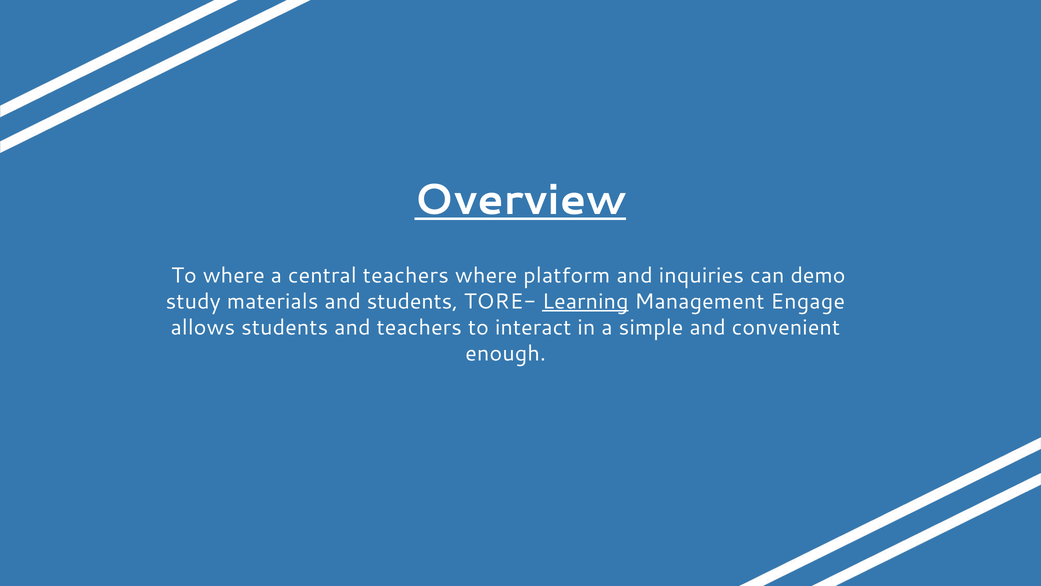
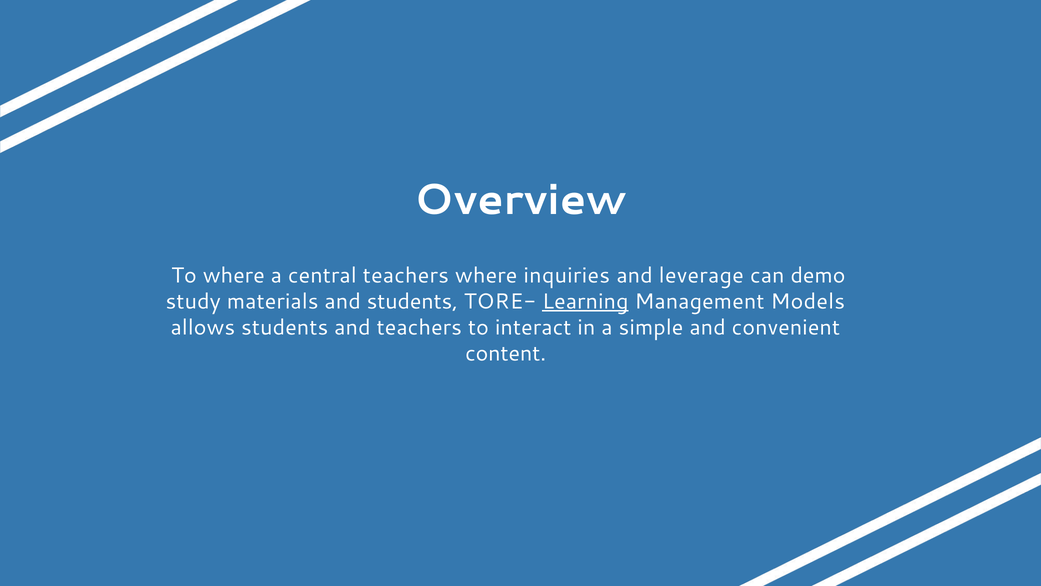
Overview underline: present -> none
platform: platform -> inquiries
inquiries: inquiries -> leverage
Engage: Engage -> Models
enough: enough -> content
